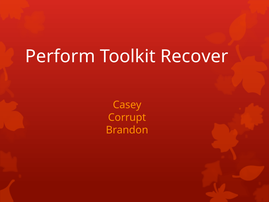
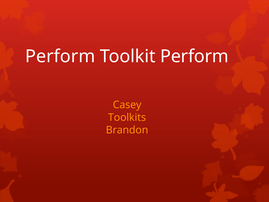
Toolkit Recover: Recover -> Perform
Corrupt: Corrupt -> Toolkits
